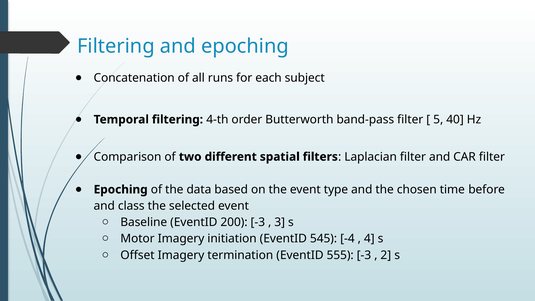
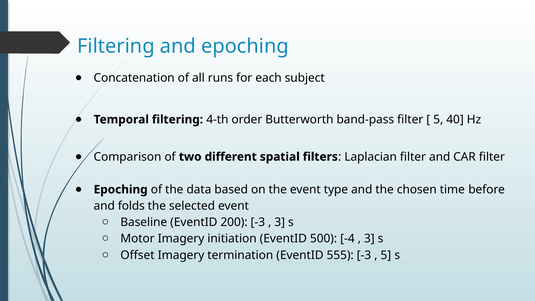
class: class -> folds
545: 545 -> 500
4 at (369, 239): 4 -> 3
2 at (386, 255): 2 -> 5
